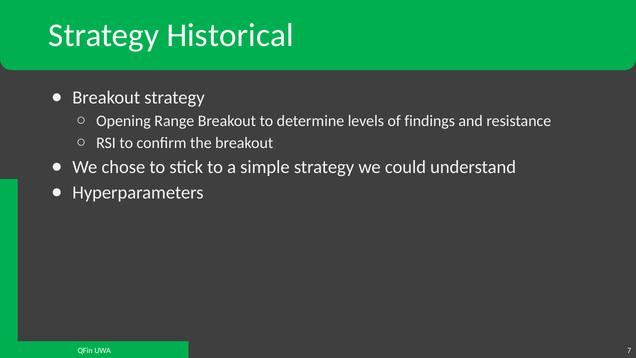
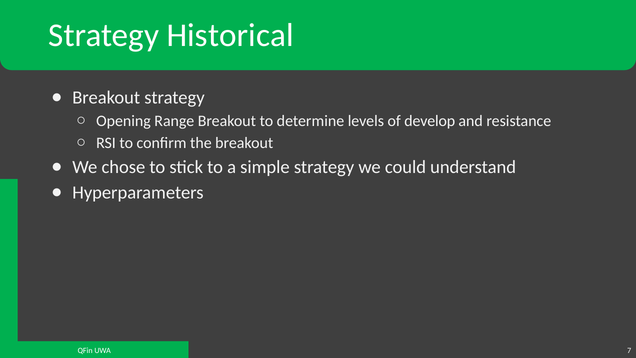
findings: findings -> develop
